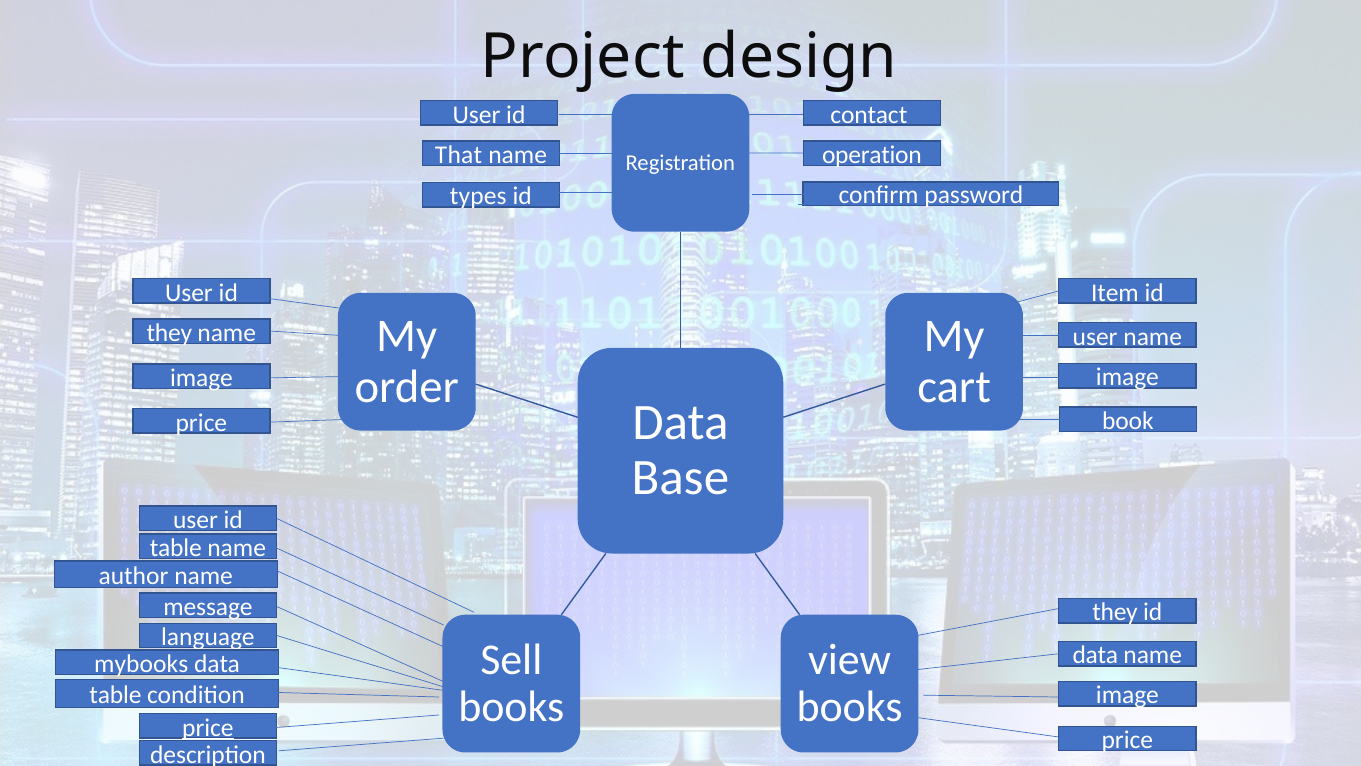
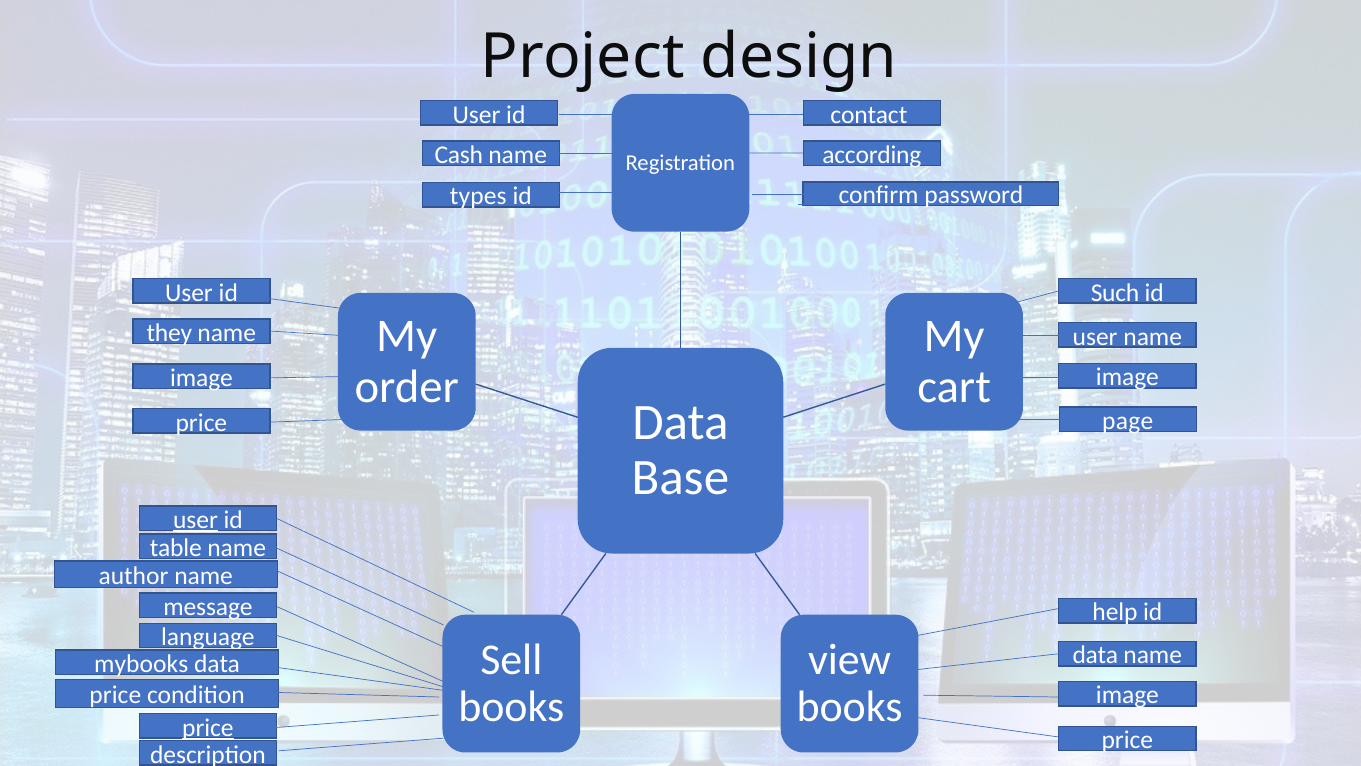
That: That -> Cash
operation: operation -> according
Item: Item -> Such
book: book -> page
user at (195, 520) underline: none -> present
they at (1115, 612): they -> help
table at (115, 695): table -> price
